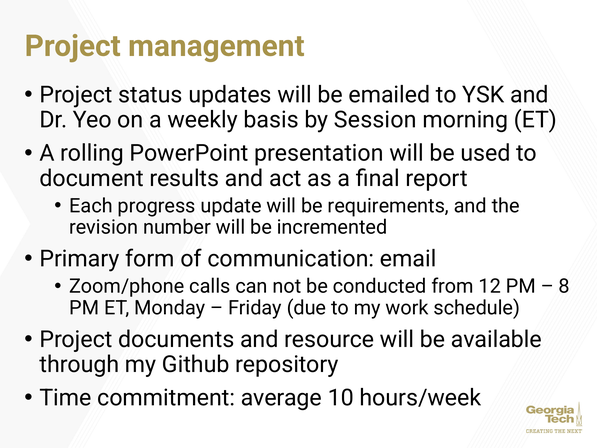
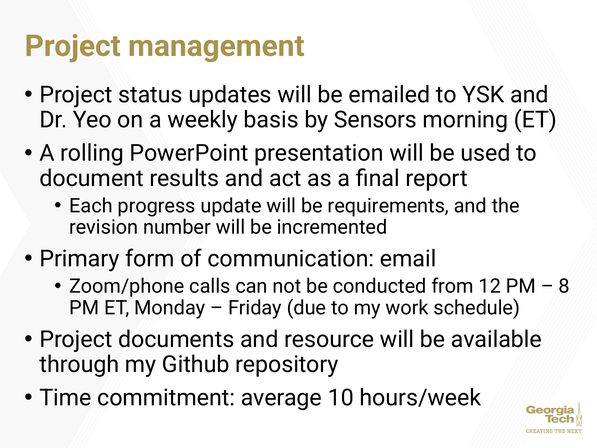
Session: Session -> Sensors
